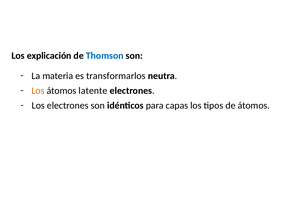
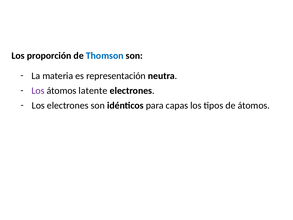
explicación: explicación -> proporción
transformarlos: transformarlos -> representación
Los at (38, 91) colour: orange -> purple
